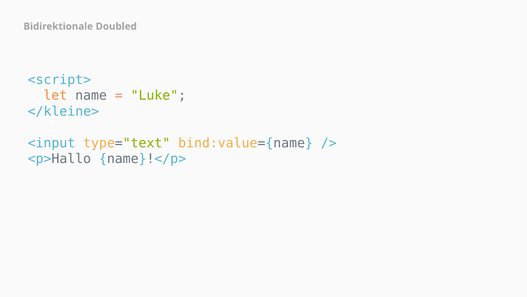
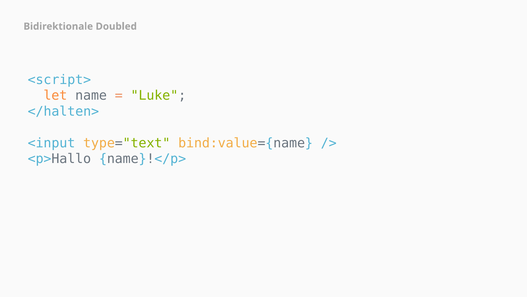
</kleine>: </kleine> -> </halten>
